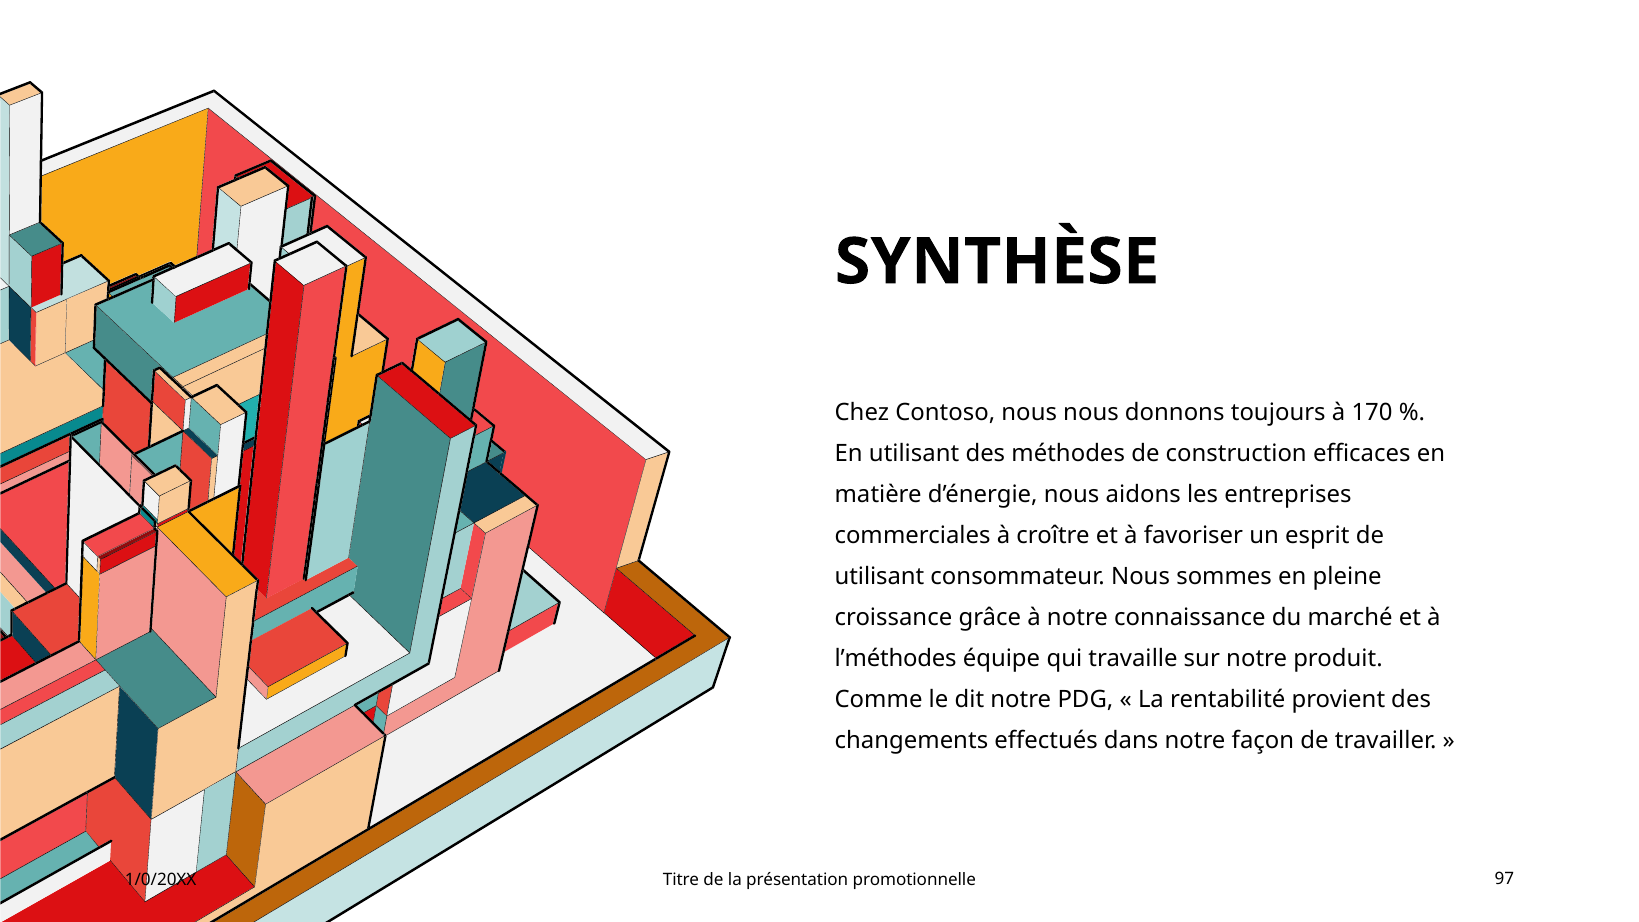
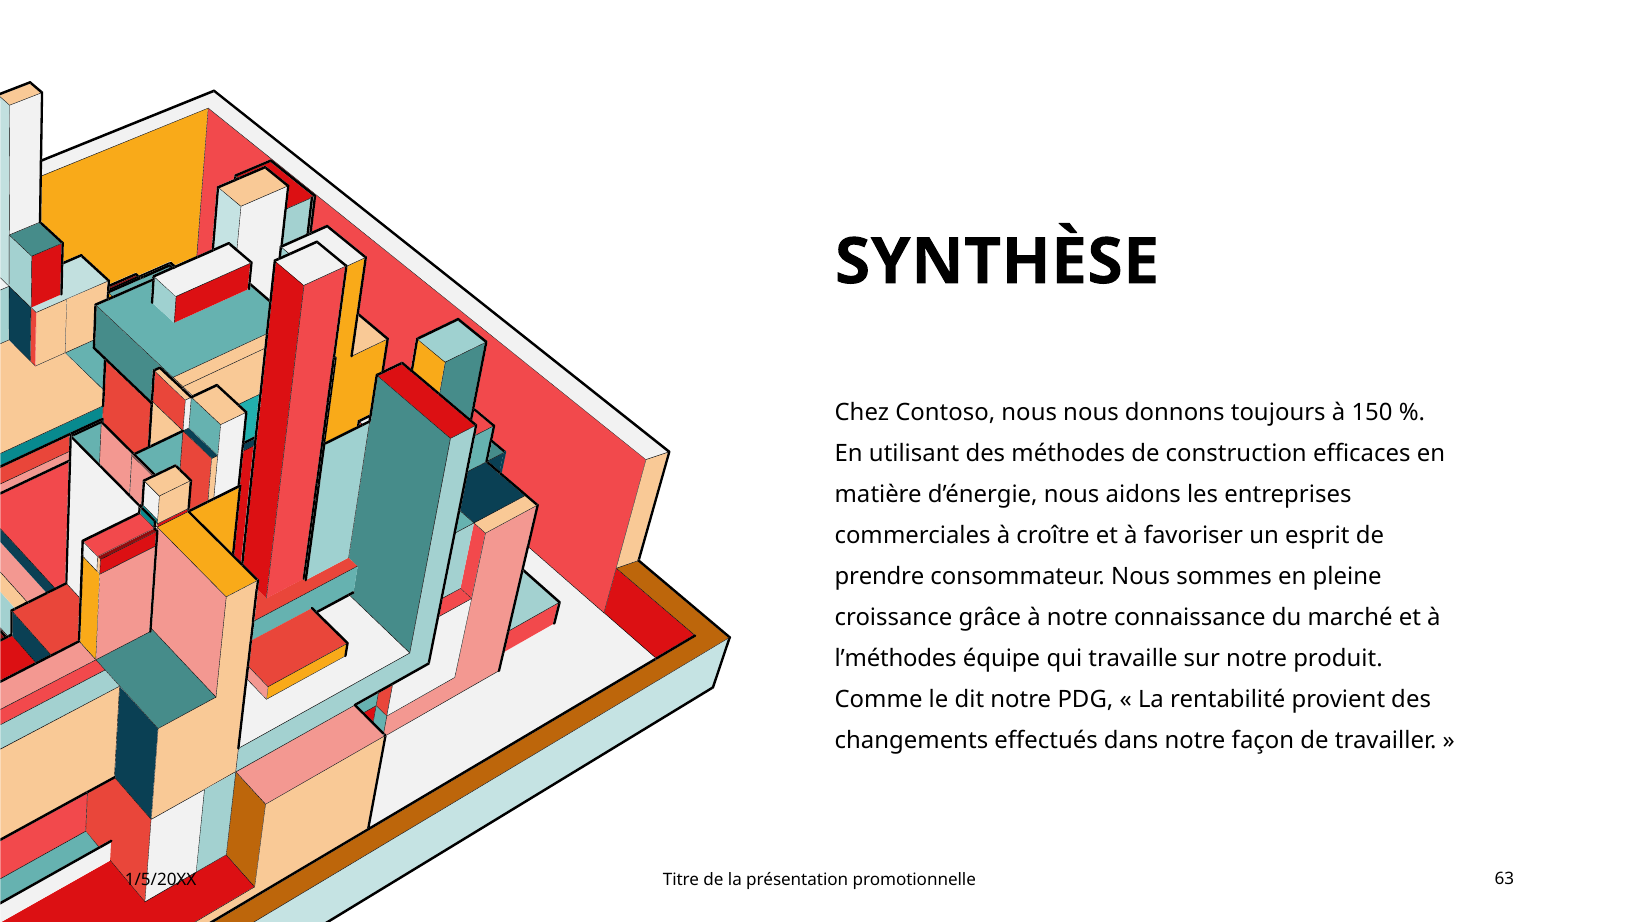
170: 170 -> 150
utilisant at (879, 577): utilisant -> prendre
1/0/20XX: 1/0/20XX -> 1/5/20XX
97: 97 -> 63
